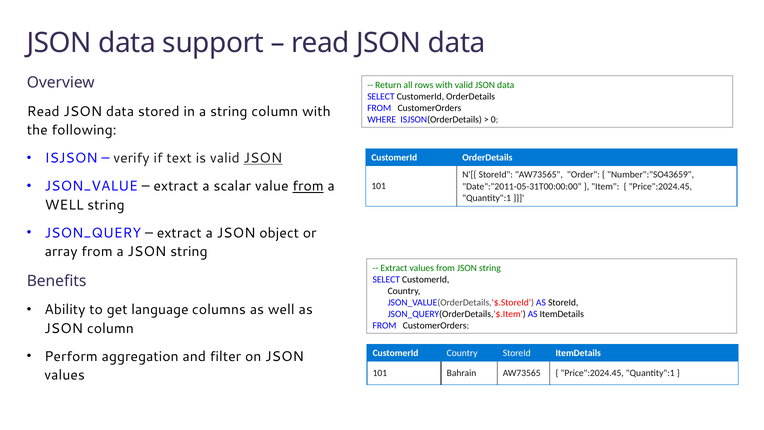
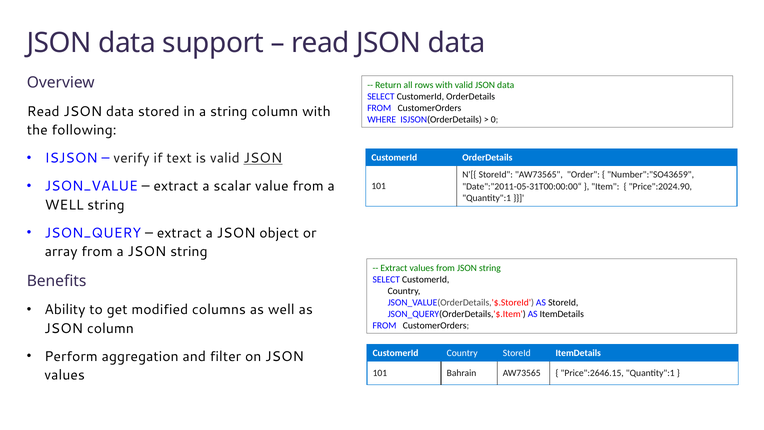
from at (308, 186) underline: present -> none
Price":2024.45 at (660, 186): Price":2024.45 -> Price":2024.90
language: language -> modified
Price":2024.45 at (592, 373): Price":2024.45 -> Price":2646.15
